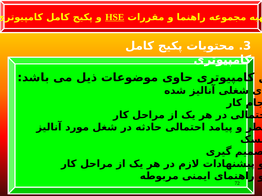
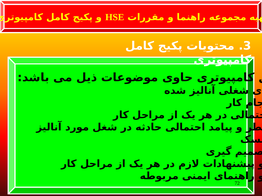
HSE underline: present -> none
